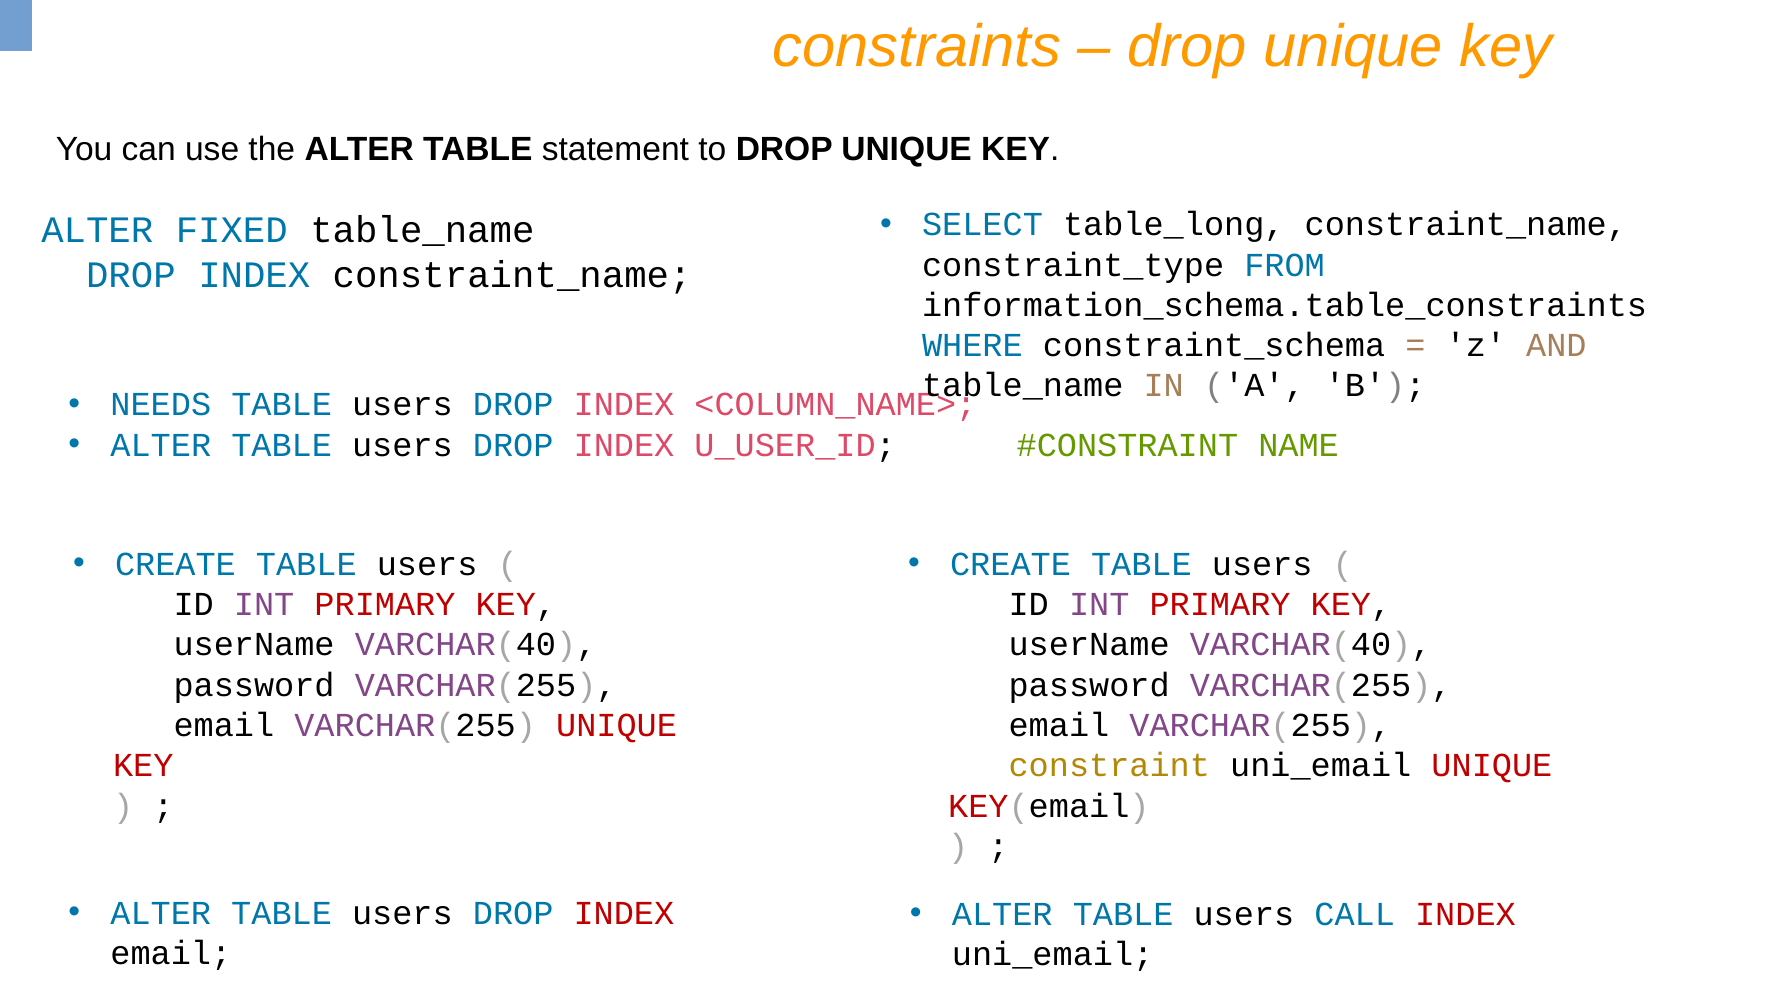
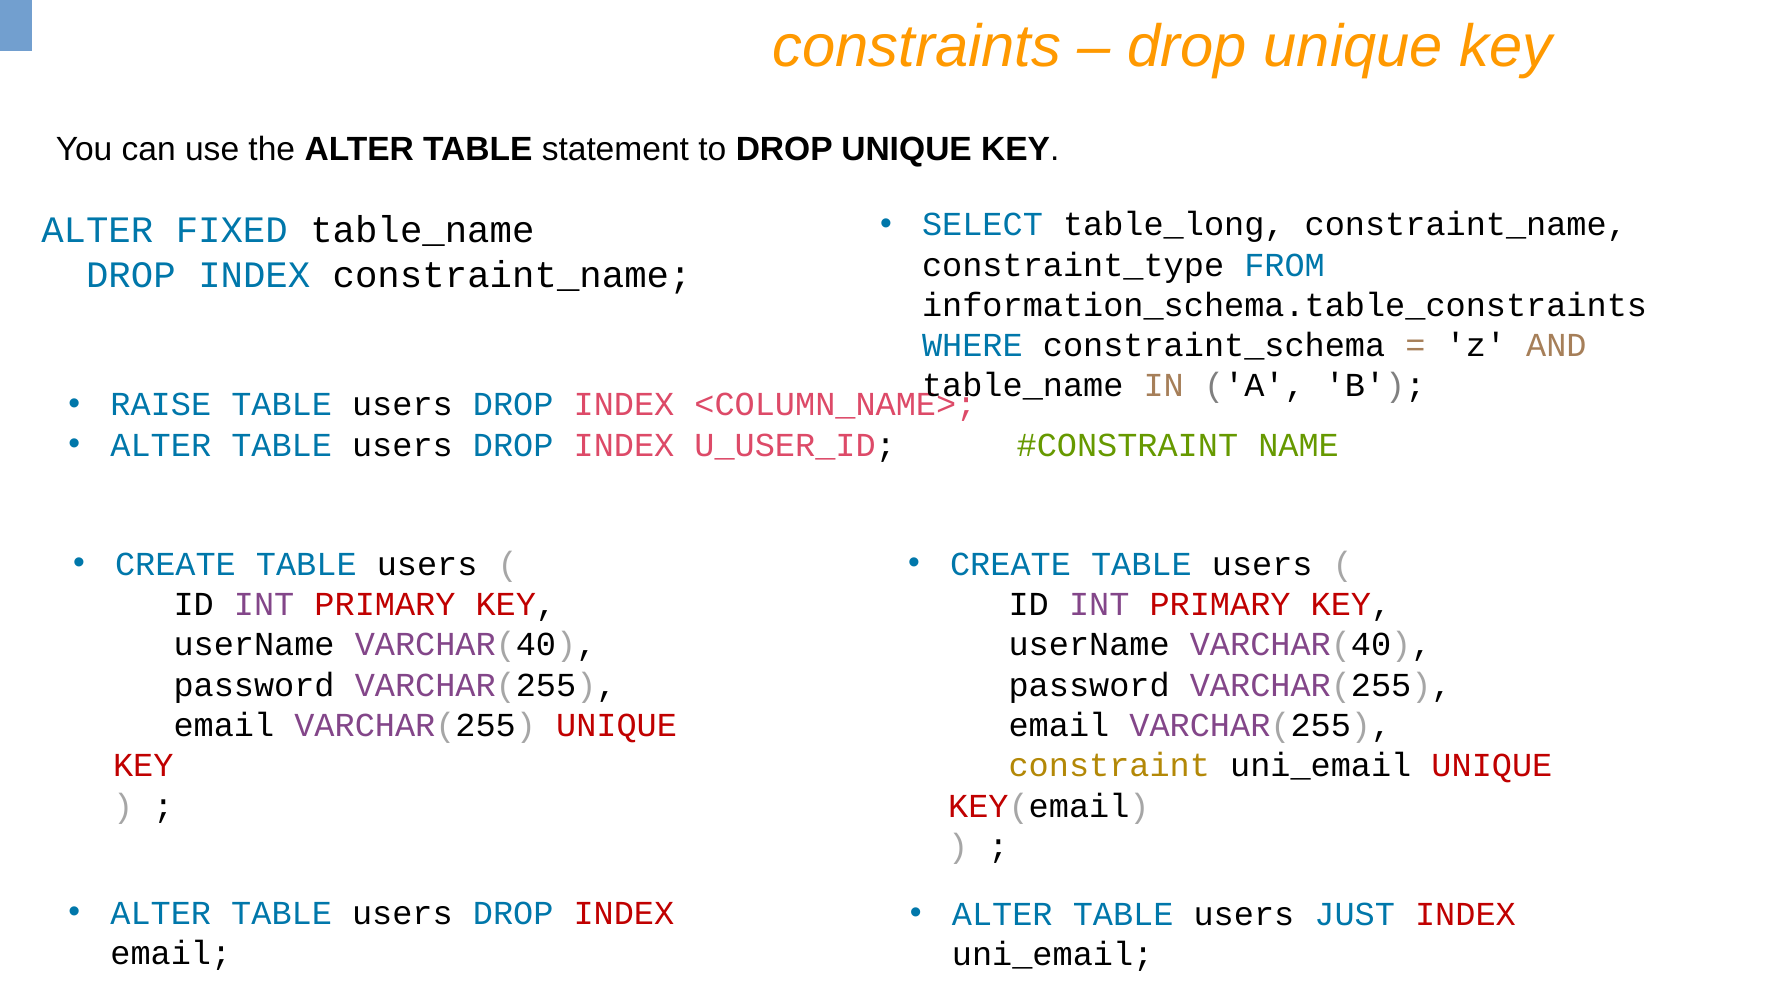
NEEDS: NEEDS -> RAISE
CALL: CALL -> JUST
